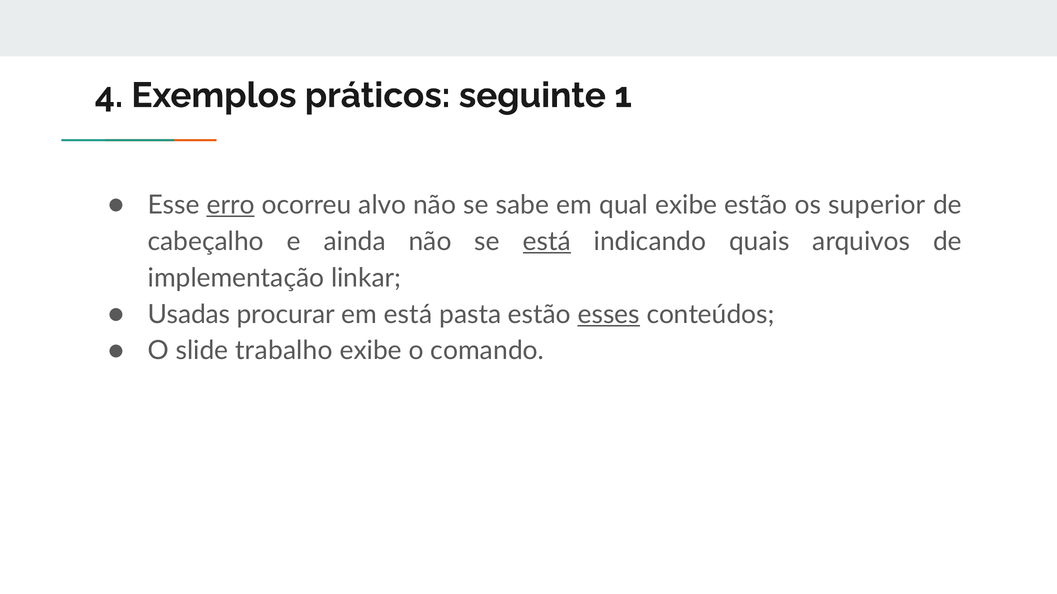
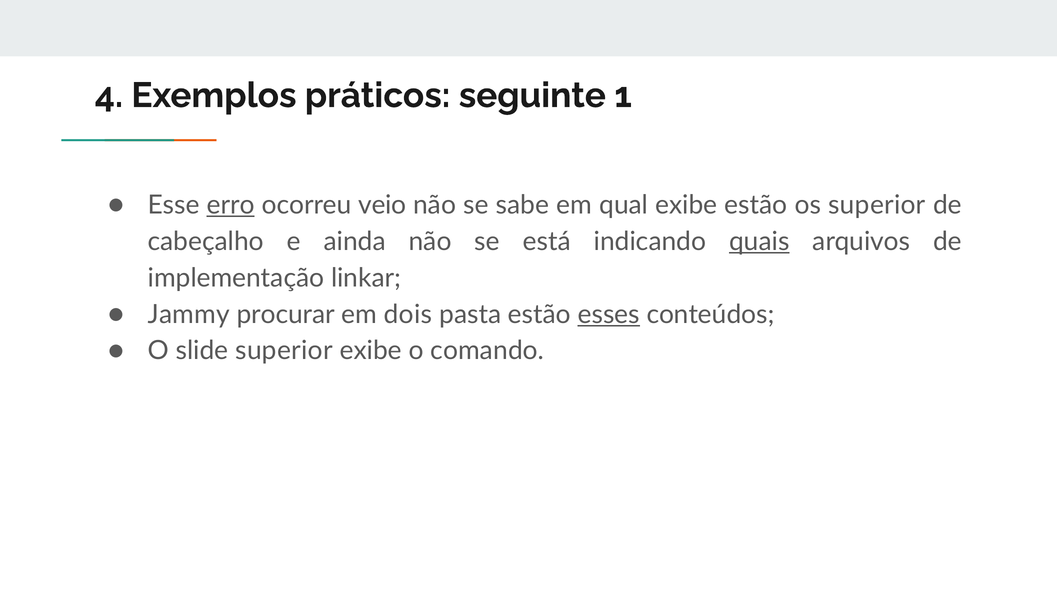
alvo: alvo -> veio
está at (547, 242) underline: present -> none
quais underline: none -> present
Usadas: Usadas -> Jammy
em está: está -> dois
slide trabalho: trabalho -> superior
